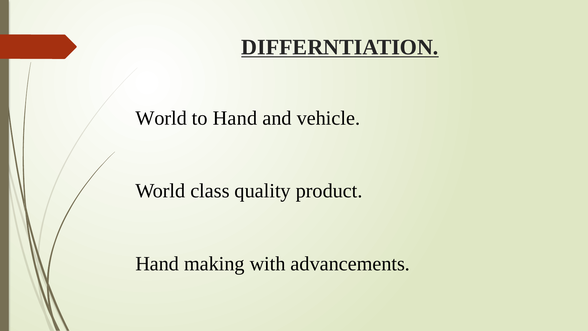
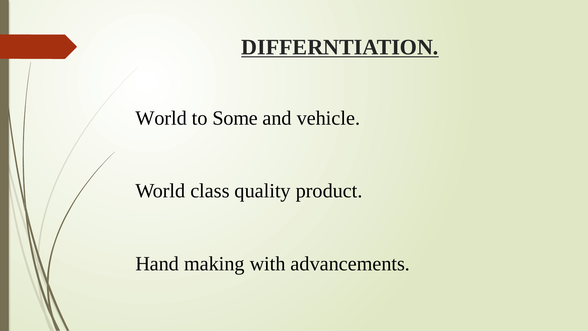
to Hand: Hand -> Some
